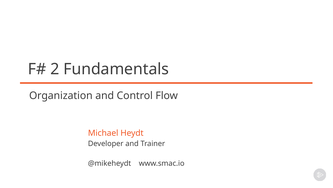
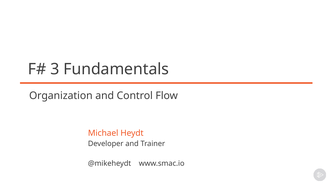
2: 2 -> 3
